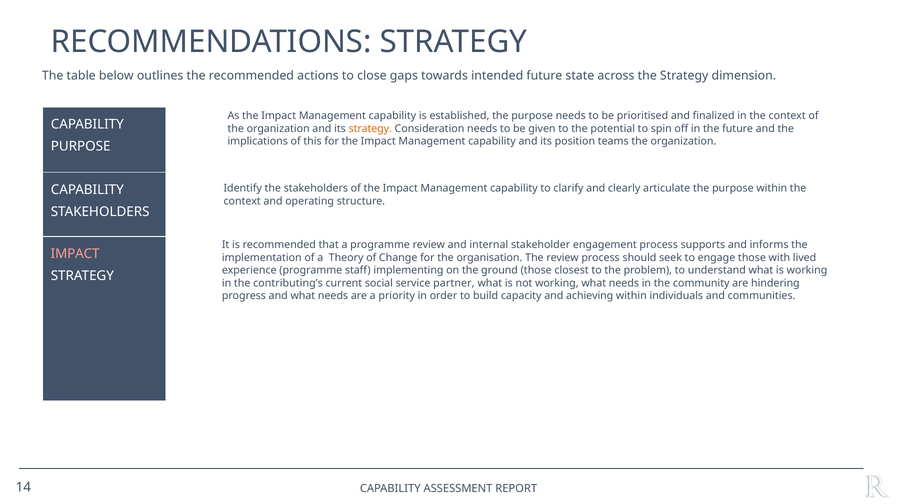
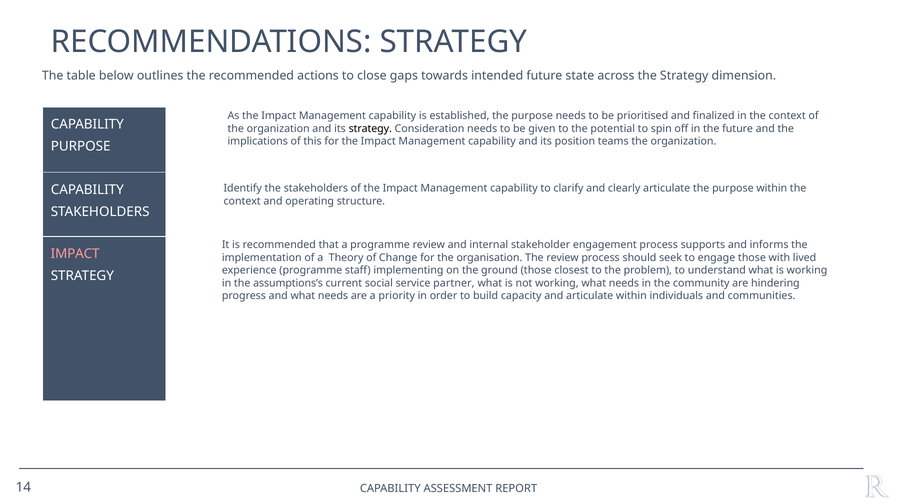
strategy at (370, 129) colour: orange -> black
contributing’s: contributing’s -> assumptions’s
and achieving: achieving -> articulate
